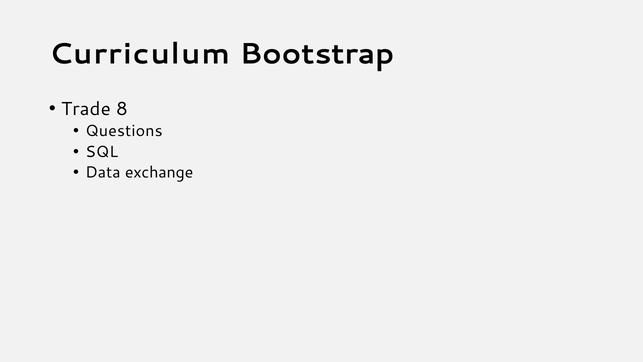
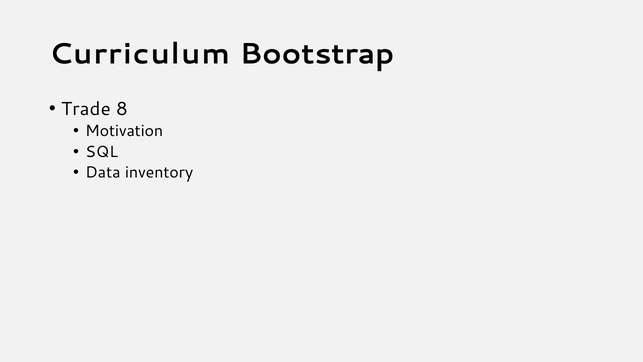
Questions: Questions -> Motivation
exchange: exchange -> inventory
